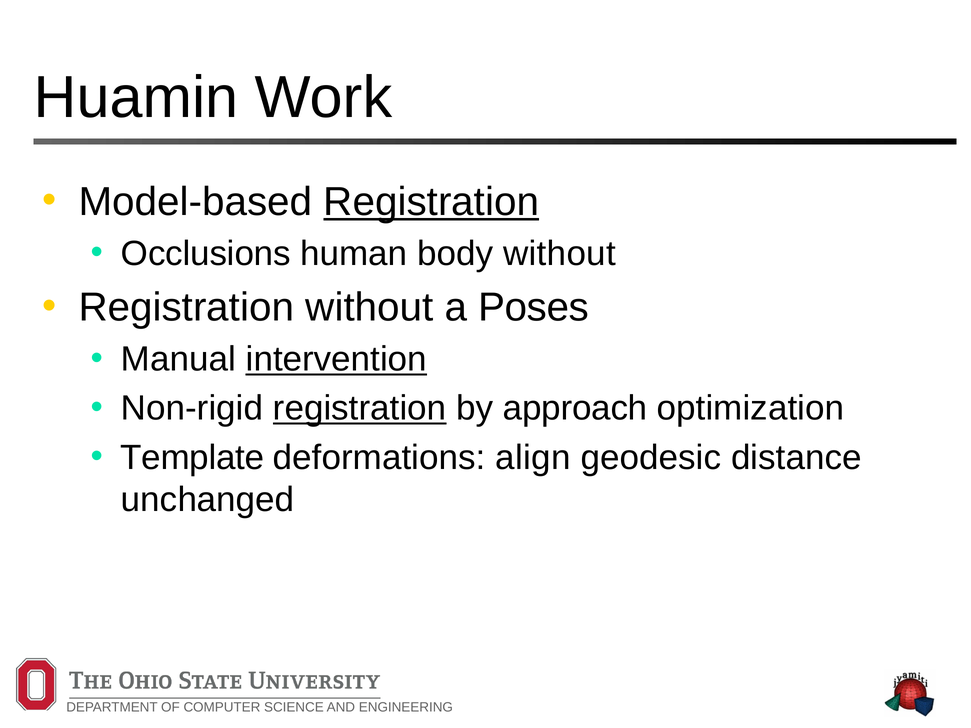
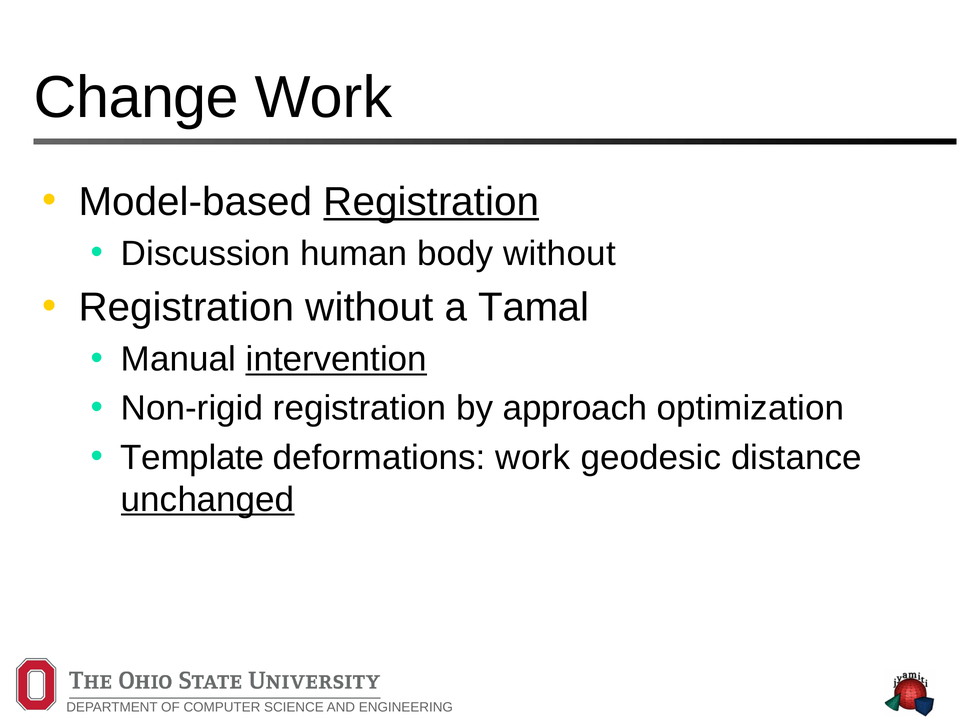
Huamin: Huamin -> Change
Occlusions: Occlusions -> Discussion
Poses: Poses -> Tamal
registration at (360, 409) underline: present -> none
deformations align: align -> work
unchanged underline: none -> present
